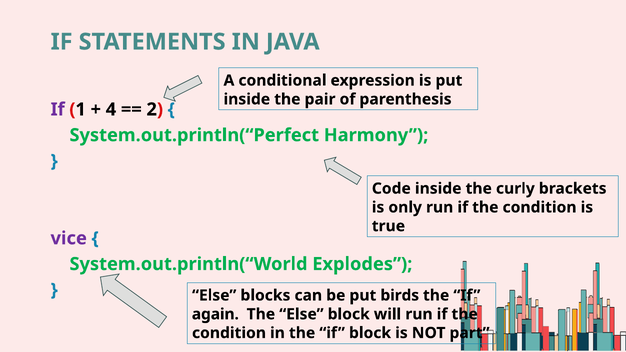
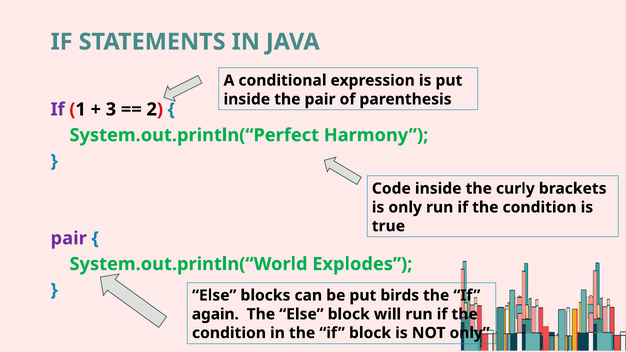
4: 4 -> 3
vice at (69, 238): vice -> pair
NOT part: part -> only
